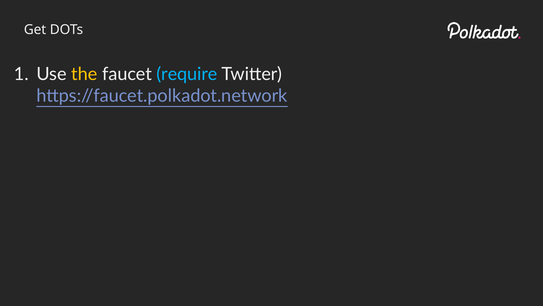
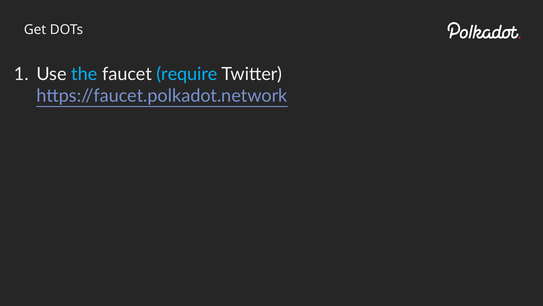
the colour: yellow -> light blue
